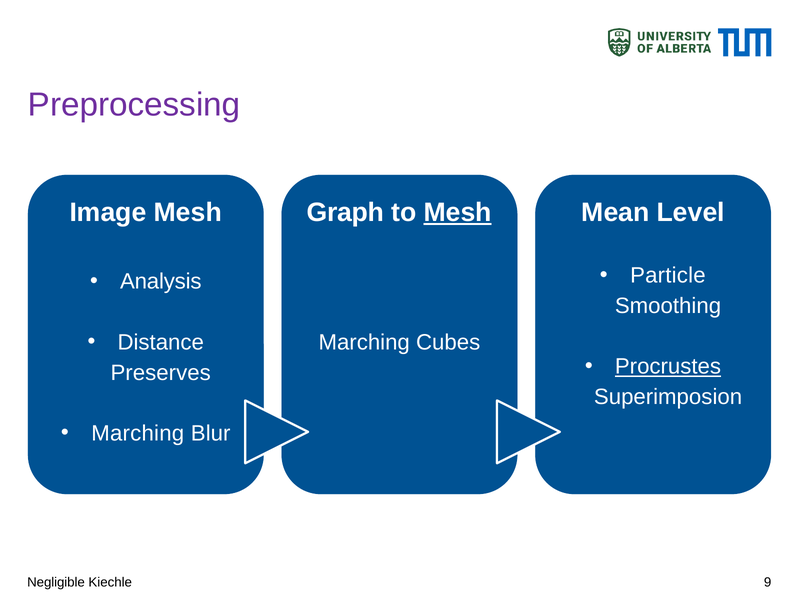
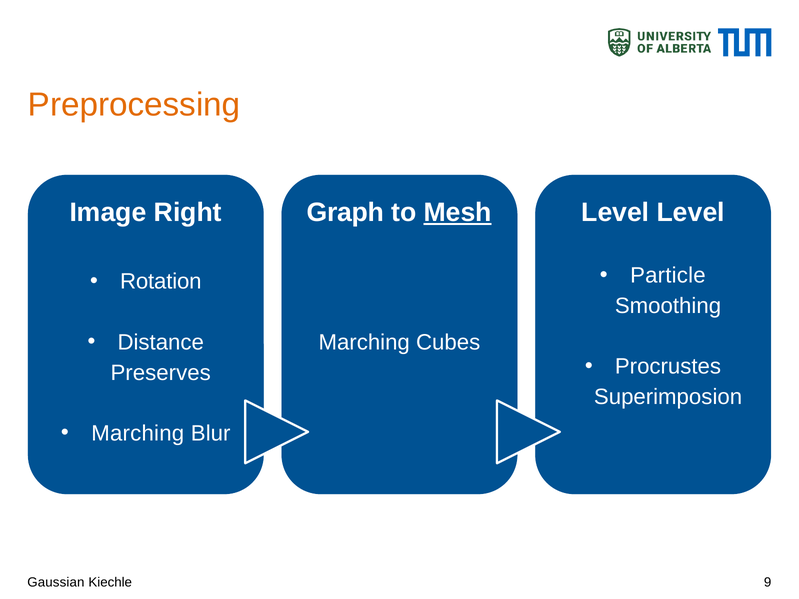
Preprocessing colour: purple -> orange
Image Mesh: Mesh -> Right
Mean at (615, 213): Mean -> Level
Analysis: Analysis -> Rotation
Procrustes underline: present -> none
Negligible: Negligible -> Gaussian
